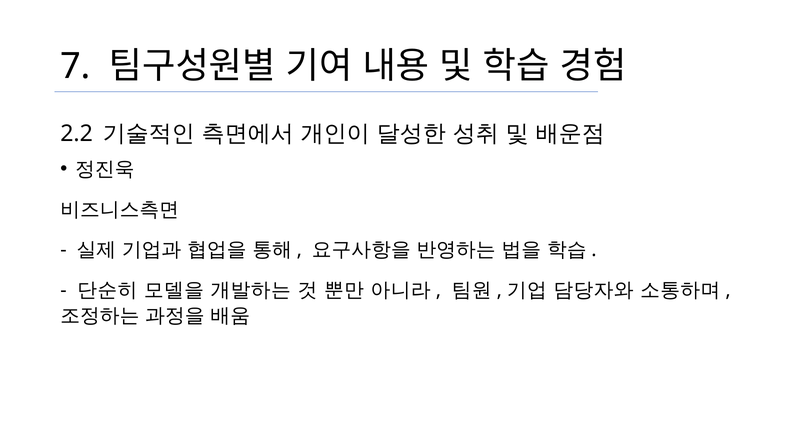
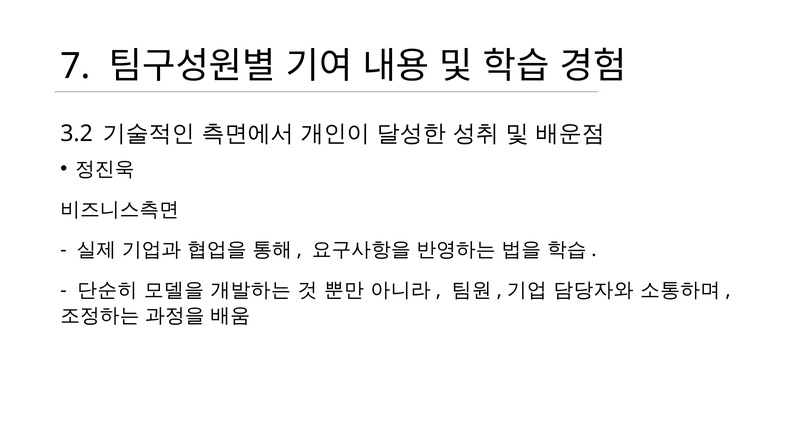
2.2: 2.2 -> 3.2
